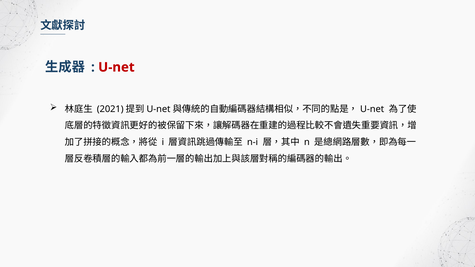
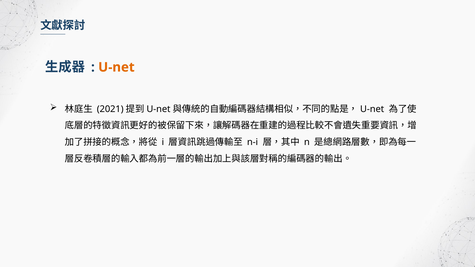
U-net colour: red -> orange
